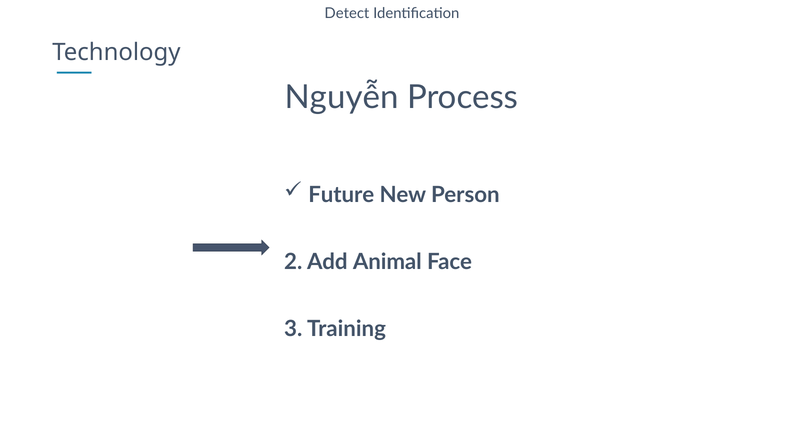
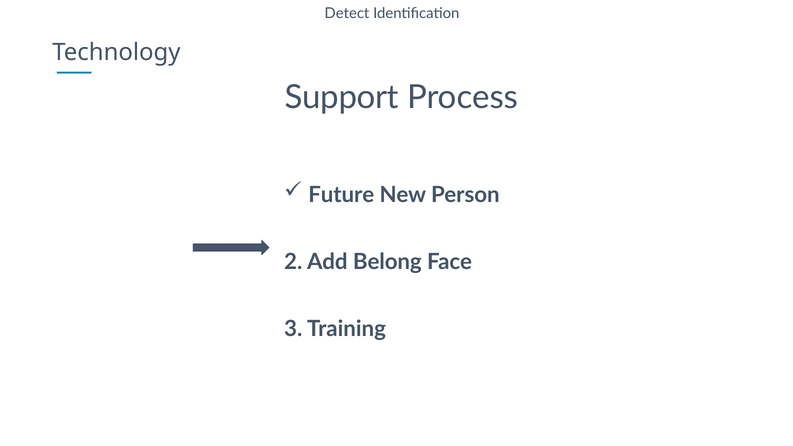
Nguyễn: Nguyễn -> Support
Animal: Animal -> Belong
